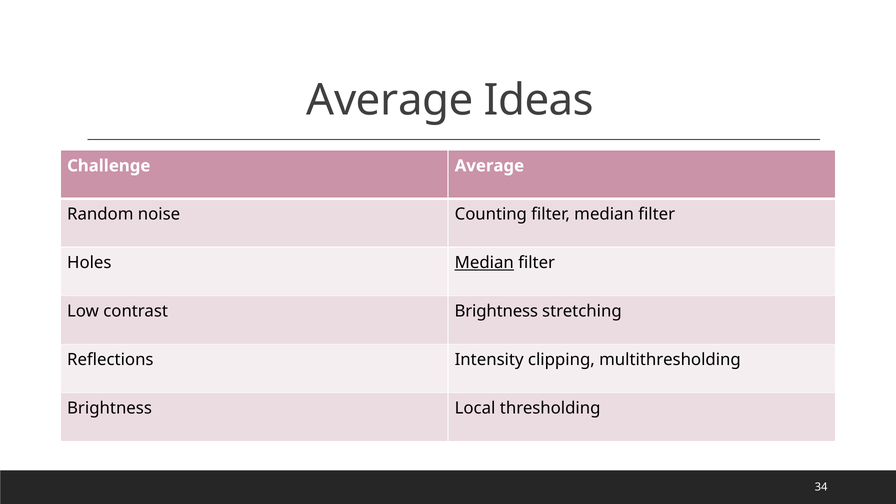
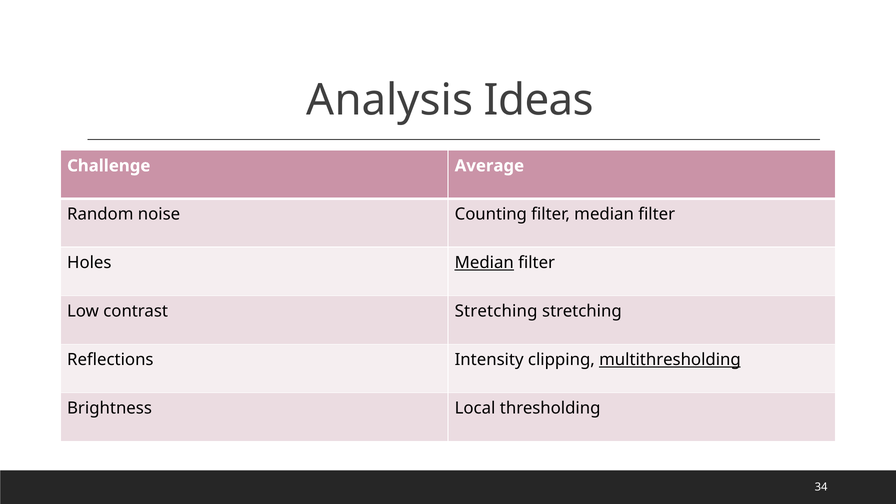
Average at (390, 100): Average -> Analysis
contrast Brightness: Brightness -> Stretching
multithresholding underline: none -> present
